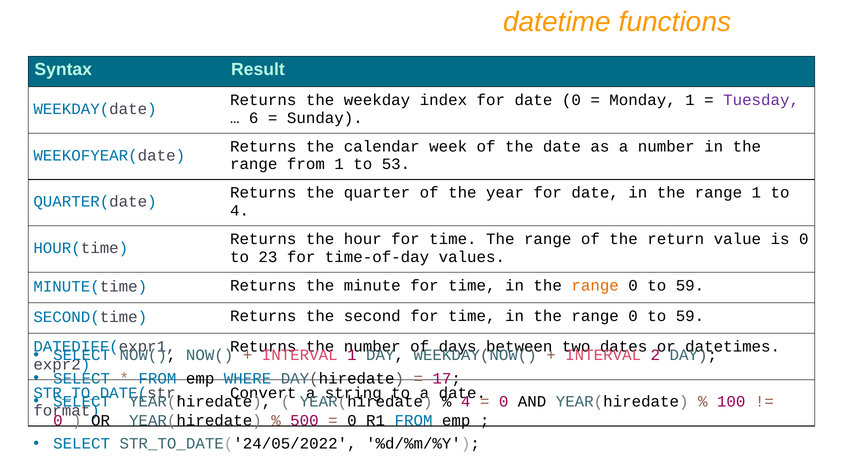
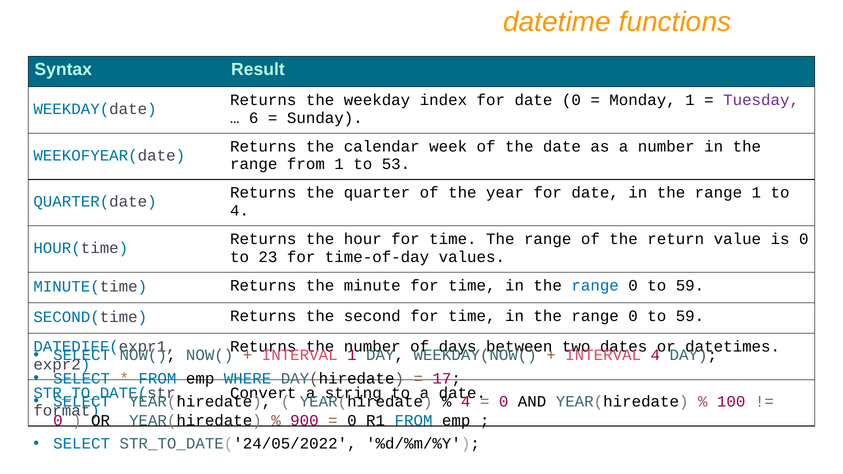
range at (595, 286) colour: orange -> blue
2 at (655, 355): 2 -> 4
500: 500 -> 900
